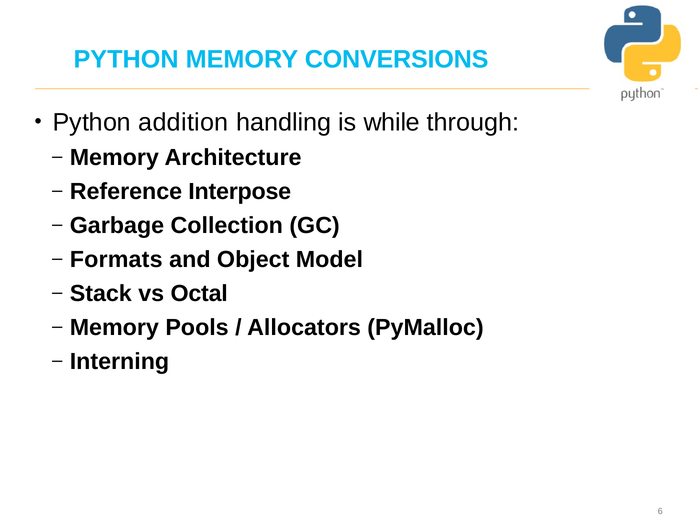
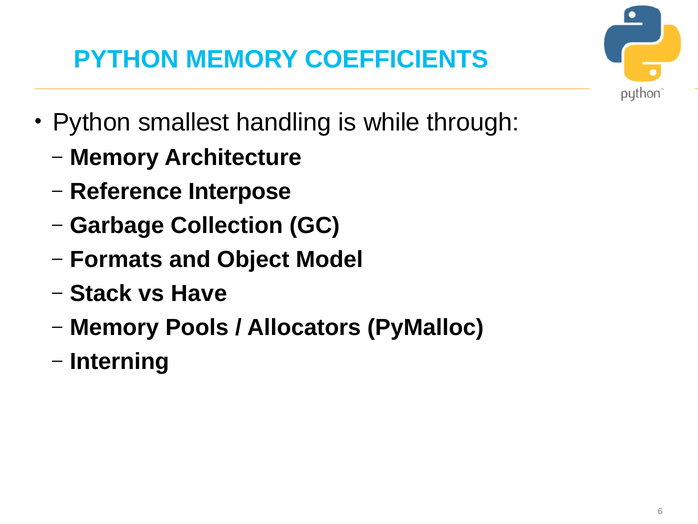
CONVERSIONS: CONVERSIONS -> COEFFICIENTS
addition: addition -> smallest
Octal: Octal -> Have
